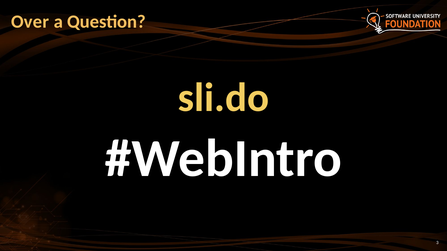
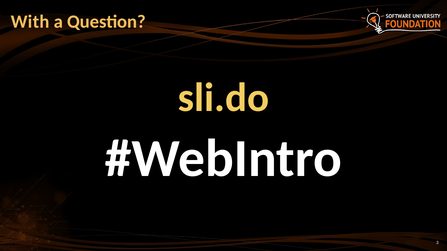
Over: Over -> With
